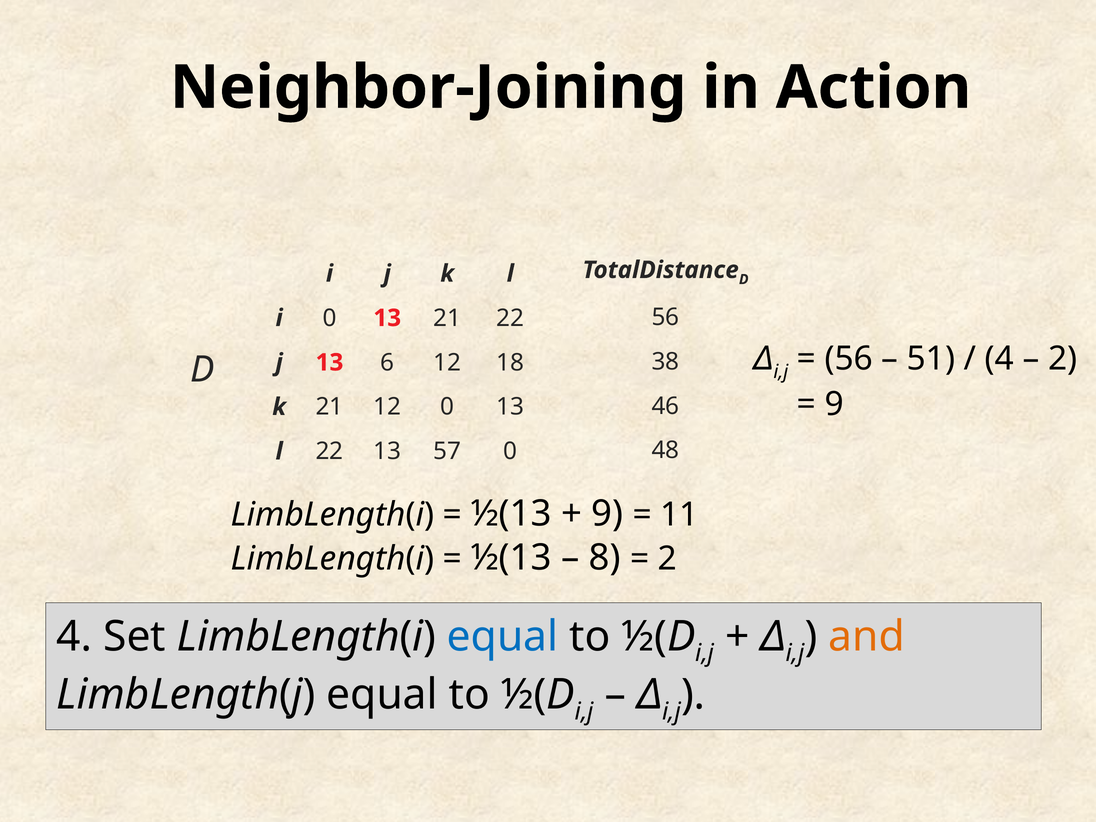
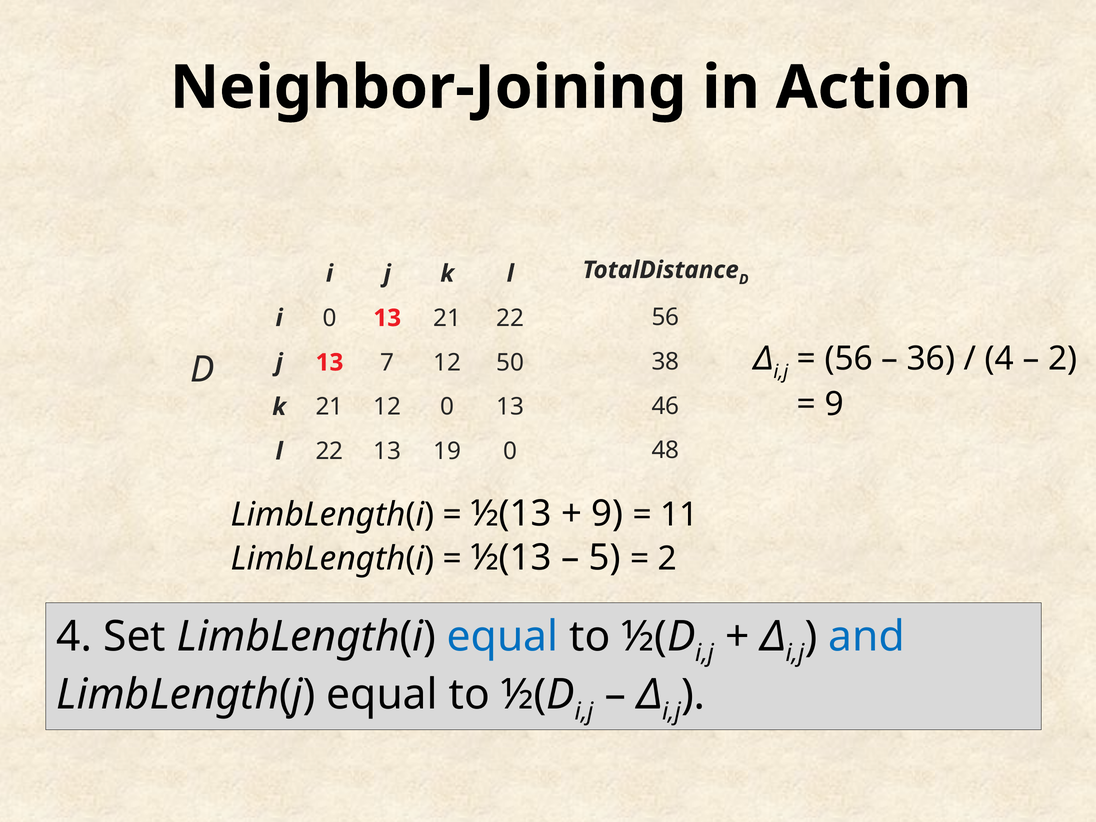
51: 51 -> 36
6: 6 -> 7
18: 18 -> 50
57: 57 -> 19
8: 8 -> 5
and colour: orange -> blue
